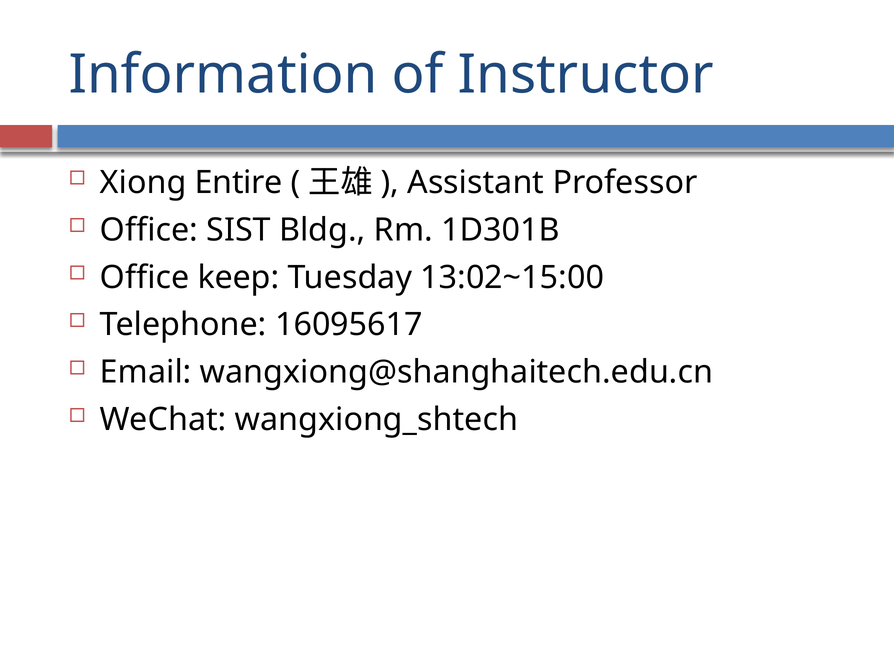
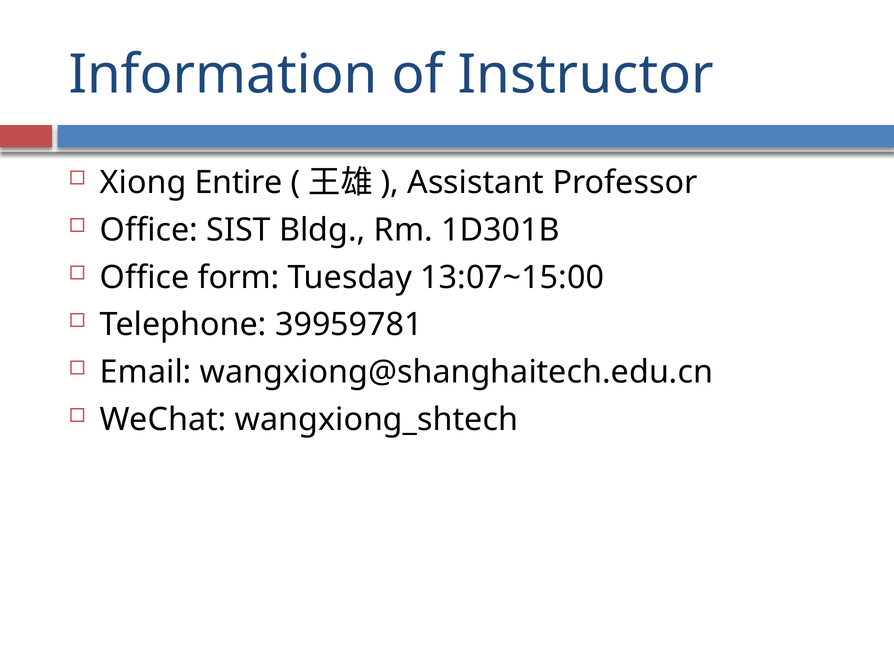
keep: keep -> form
13:02~15:00: 13:02~15:00 -> 13:07~15:00
16095617: 16095617 -> 39959781
